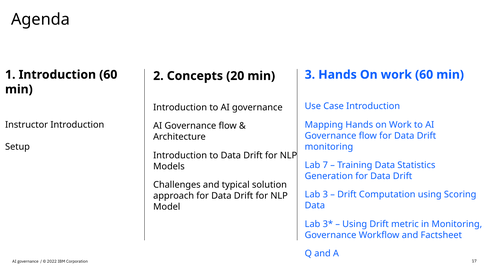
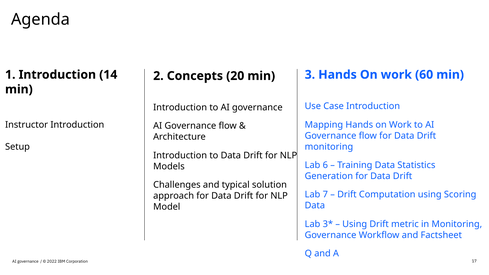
Introduction 60: 60 -> 14
7: 7 -> 6
Lab 3: 3 -> 7
